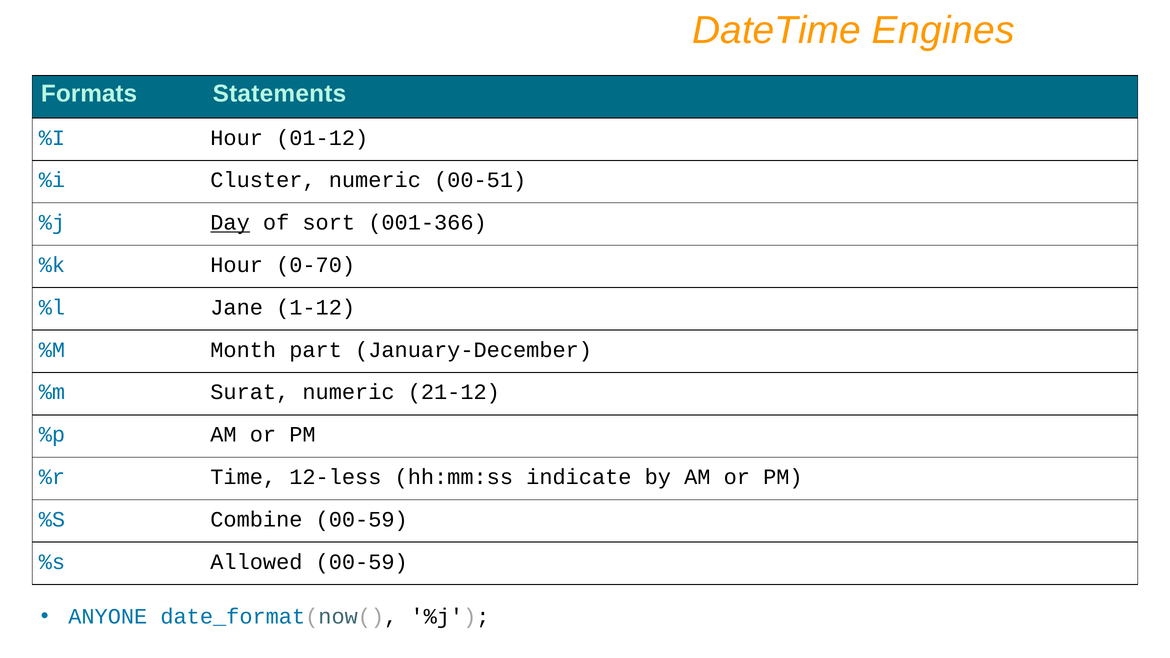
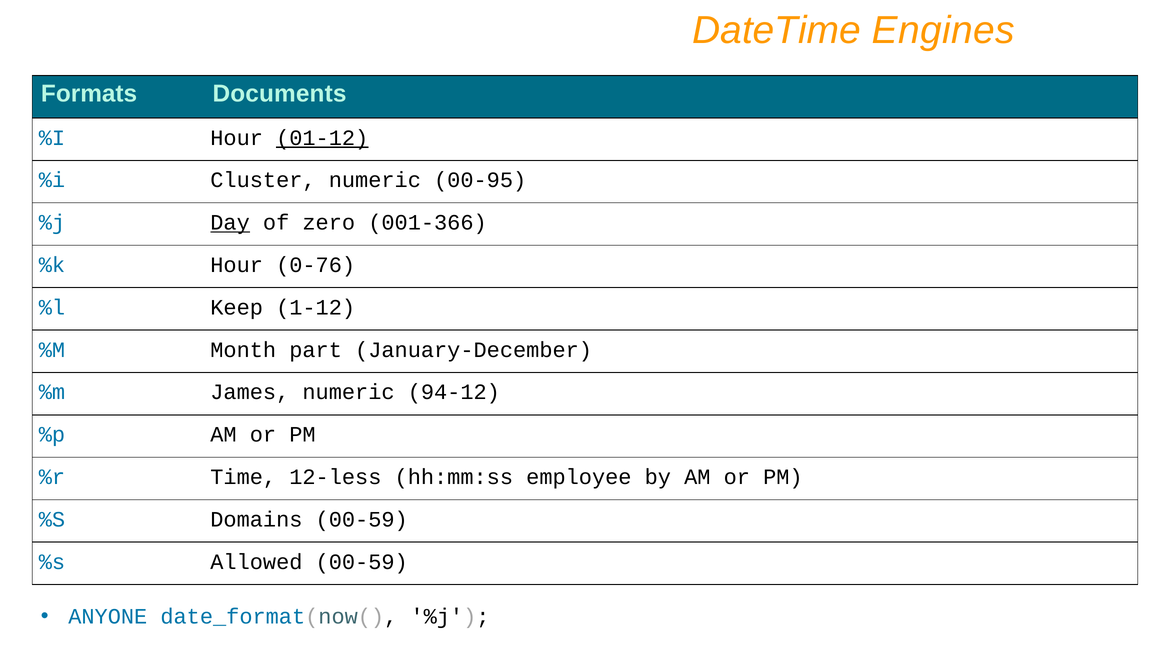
Statements: Statements -> Documents
01-12 underline: none -> present
00-51: 00-51 -> 00-95
sort: sort -> zero
0-70: 0-70 -> 0-76
Jane: Jane -> Keep
Surat: Surat -> James
21-12: 21-12 -> 94-12
indicate: indicate -> employee
Combine: Combine -> Domains
